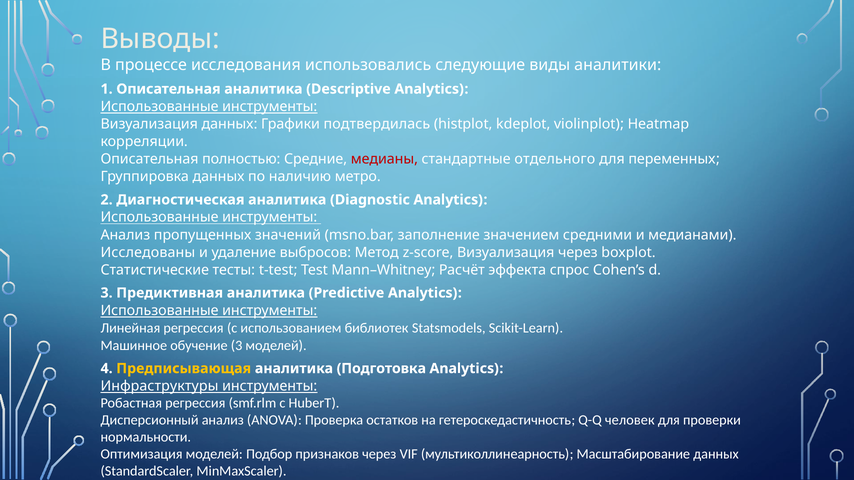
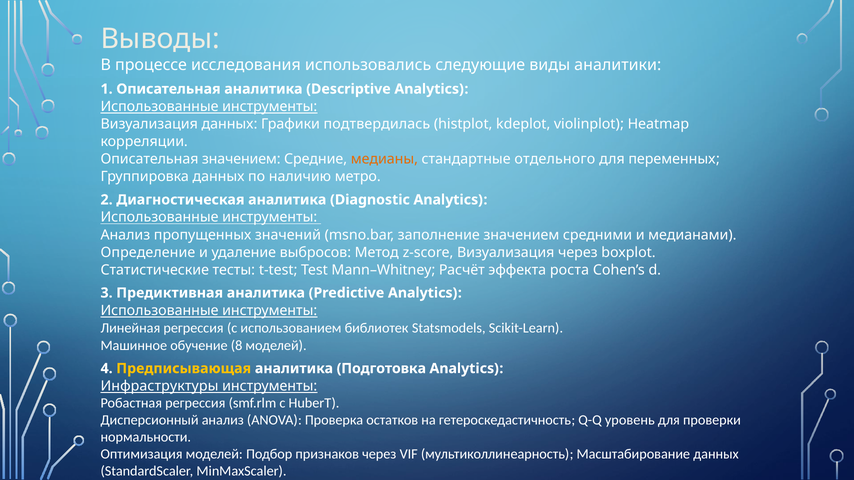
Описательная полностью: полностью -> значением
медианы colour: red -> orange
Исследованы: Исследованы -> Определение
спрос: спрос -> роста
обучение 3: 3 -> 8
человек: человек -> уровень
